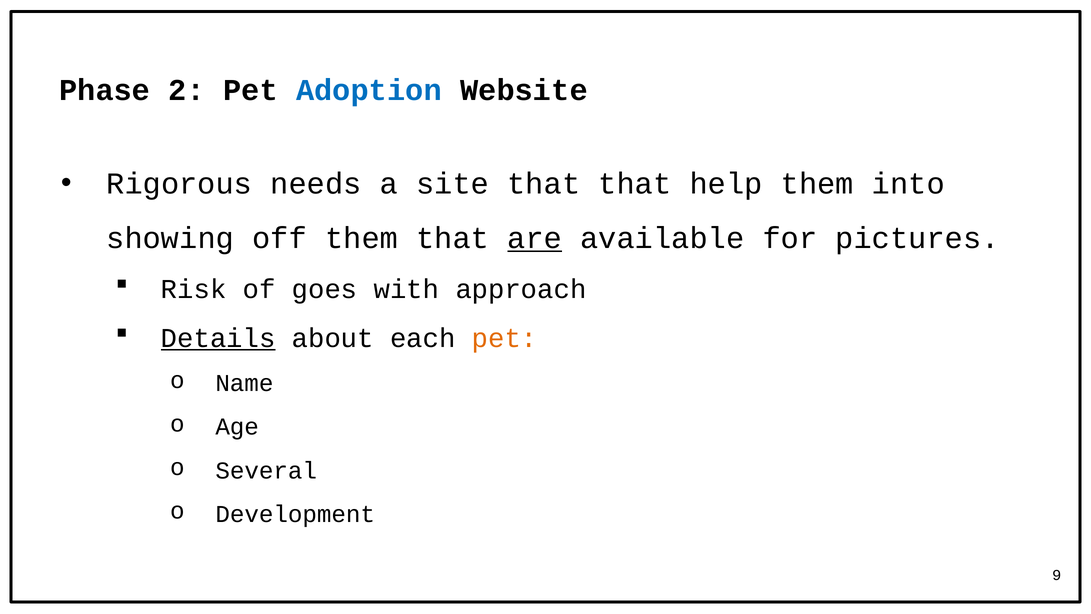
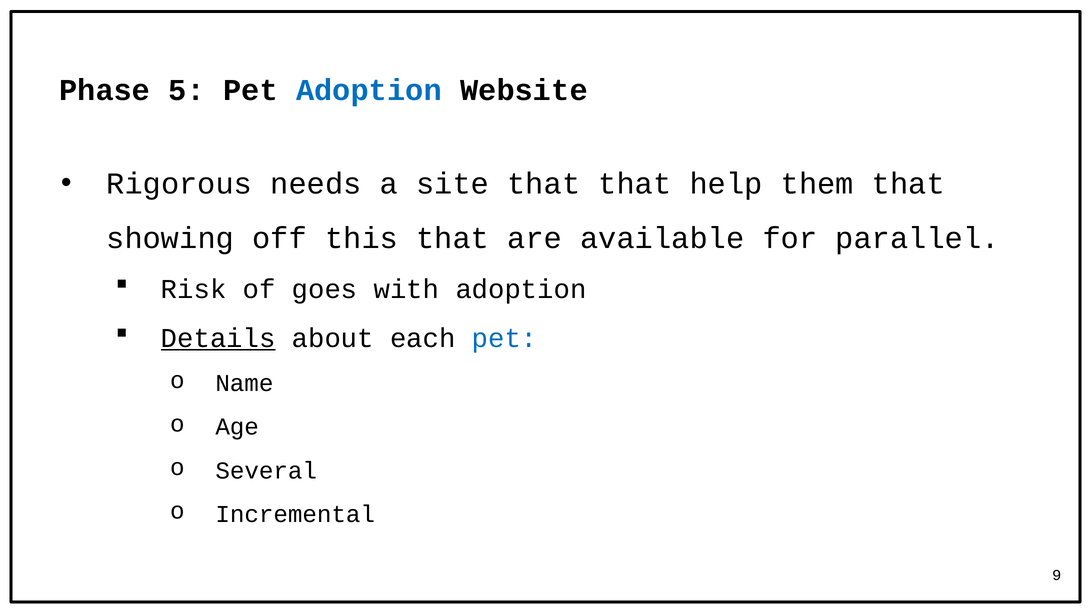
2: 2 -> 5
them into: into -> that
off them: them -> this
are underline: present -> none
pictures: pictures -> parallel
with approach: approach -> adoption
pet at (505, 338) colour: orange -> blue
Development: Development -> Incremental
